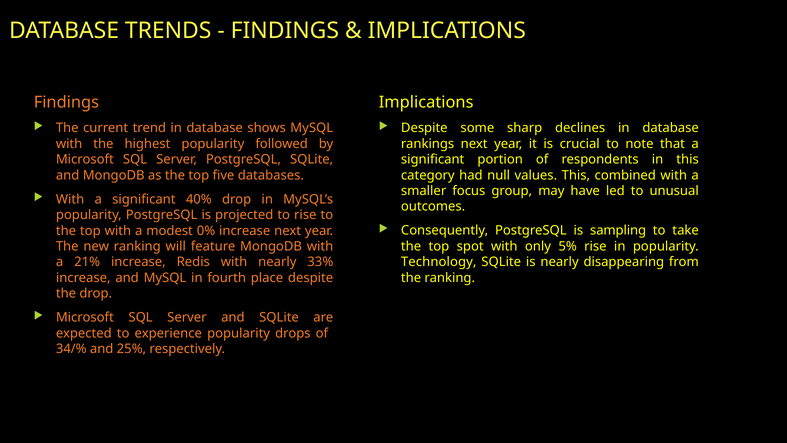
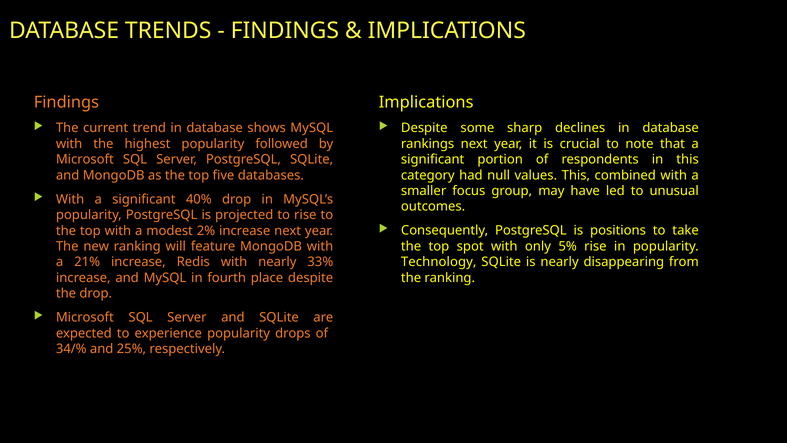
sampling: sampling -> positions
0%: 0% -> 2%
